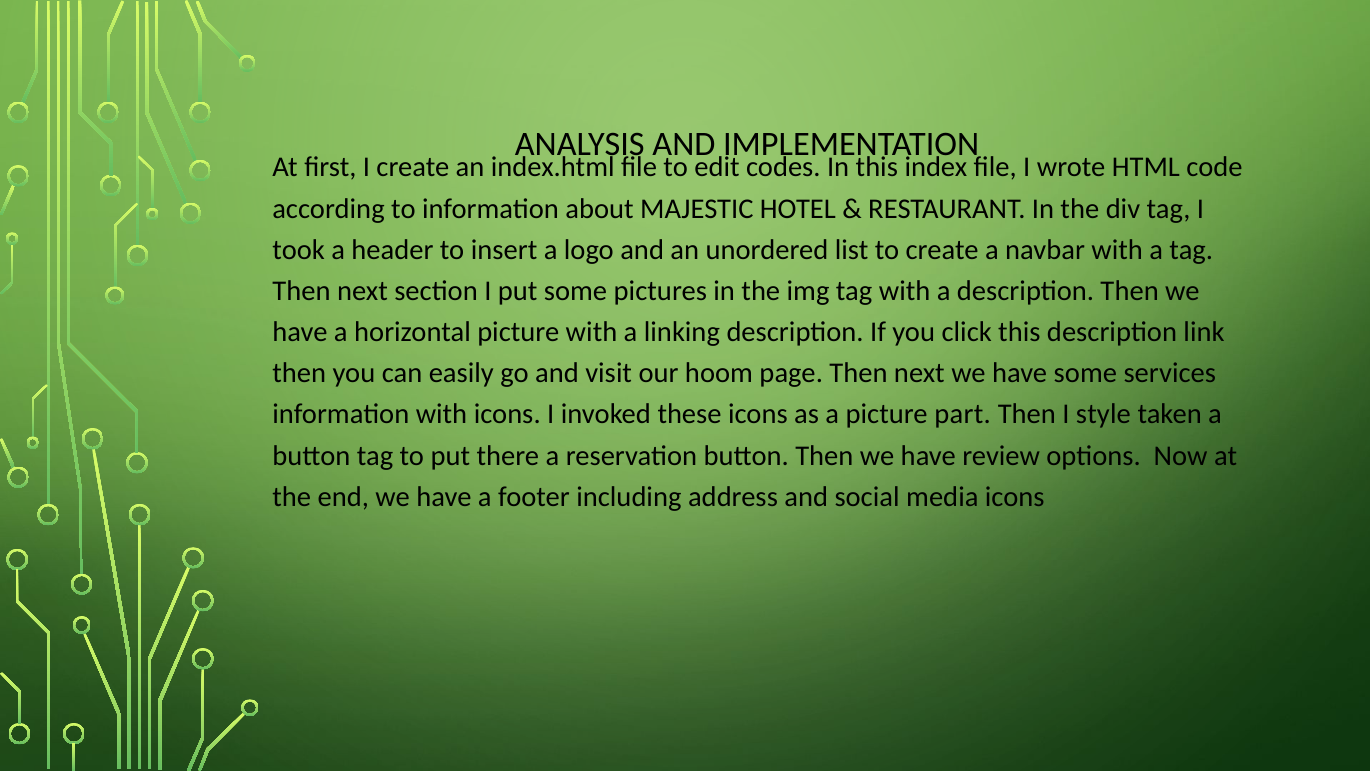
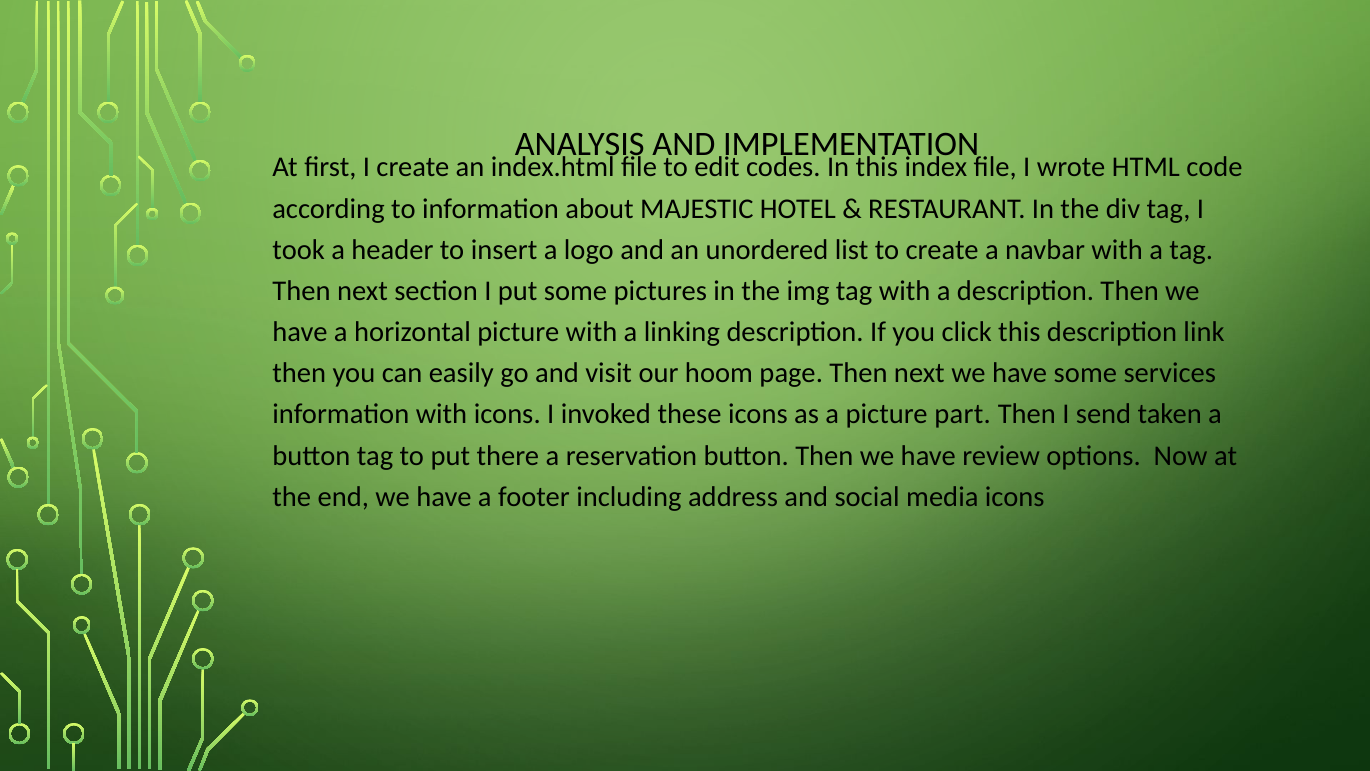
style: style -> send
